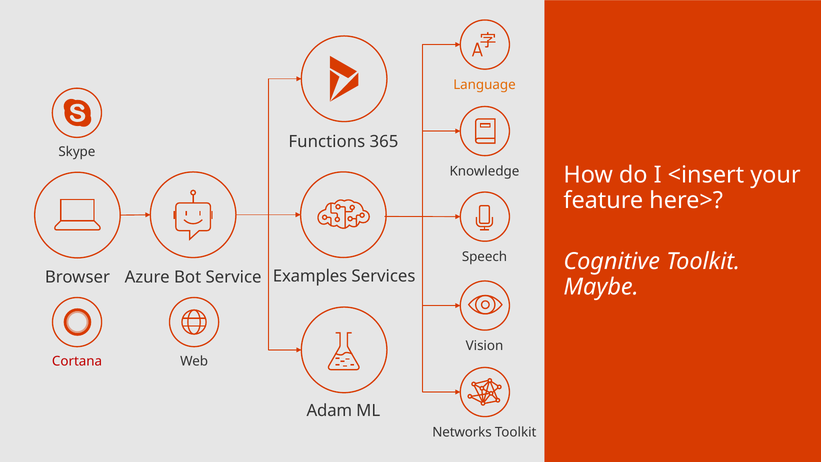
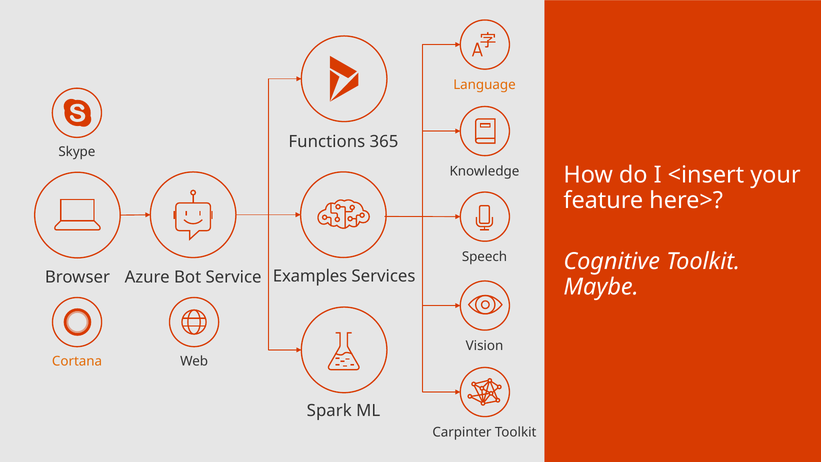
Cortana colour: red -> orange
Adam: Adam -> Spark
Networks: Networks -> Carpinter
